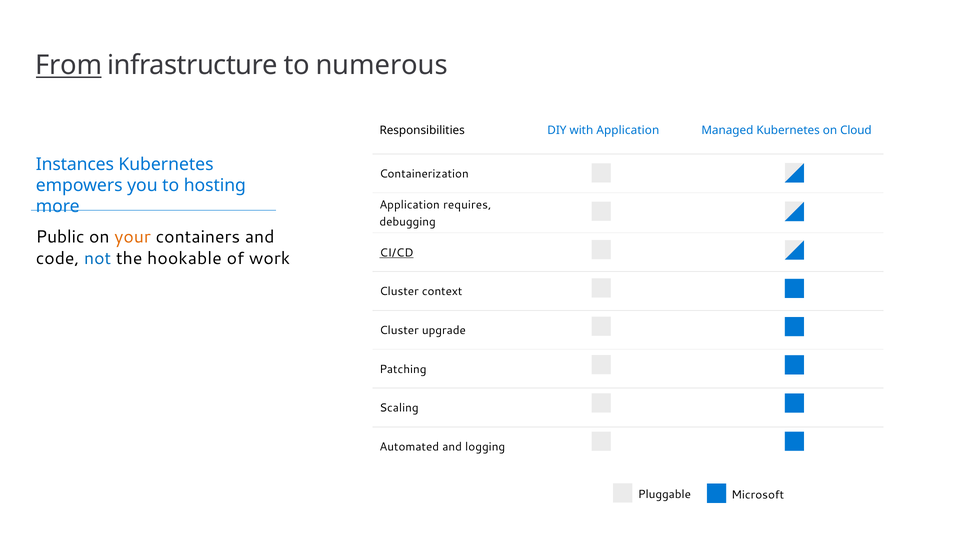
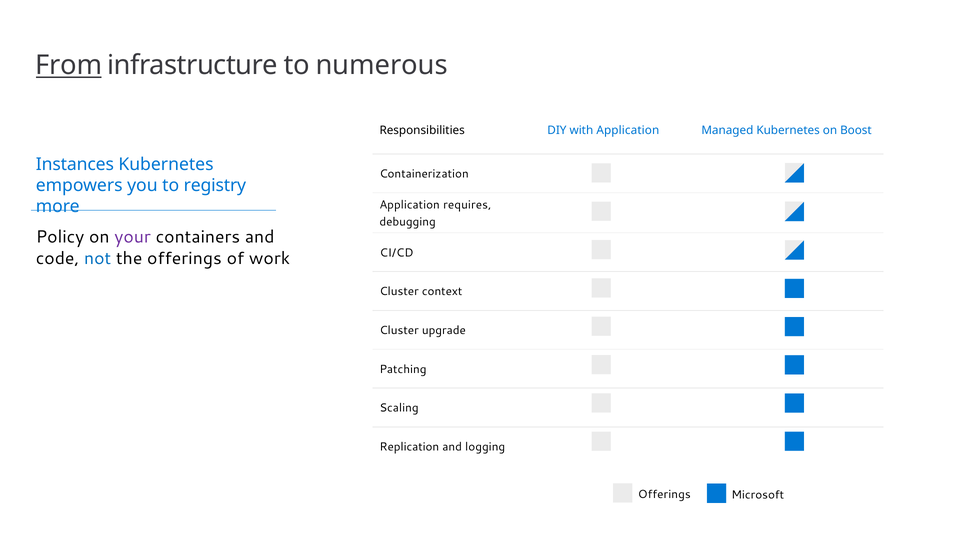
Cloud: Cloud -> Boost
hosting: hosting -> registry
Public: Public -> Policy
your colour: orange -> purple
CI/CD underline: present -> none
the hookable: hookable -> offerings
Automated: Automated -> Replication
Pluggable at (664, 495): Pluggable -> Offerings
